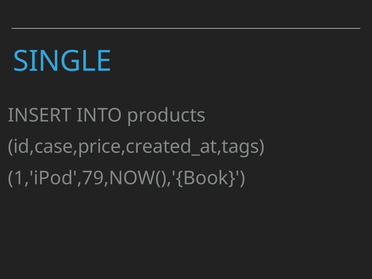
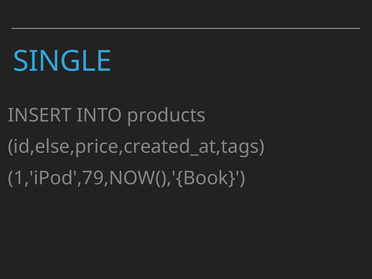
id,case,price,created_at,tags: id,case,price,created_at,tags -> id,else,price,created_at,tags
